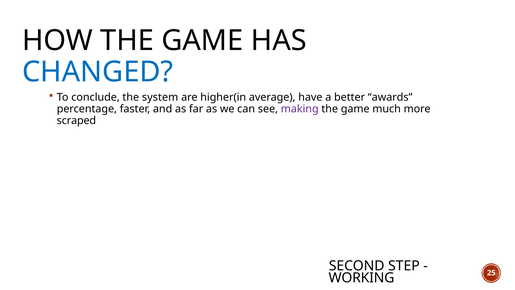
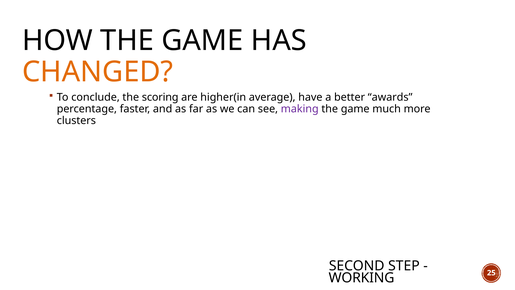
CHANGED colour: blue -> orange
system: system -> scoring
scraped: scraped -> clusters
